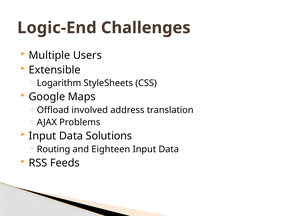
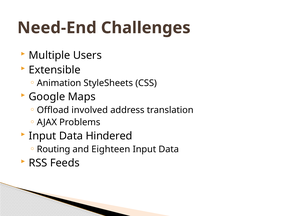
Logic-End: Logic-End -> Need-End
Logarithm: Logarithm -> Animation
Solutions: Solutions -> Hindered
